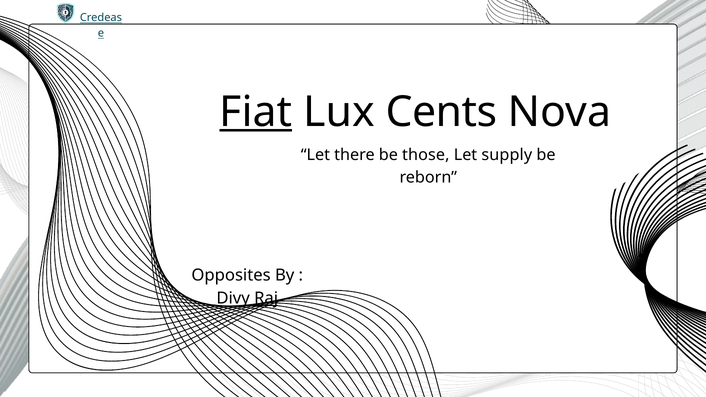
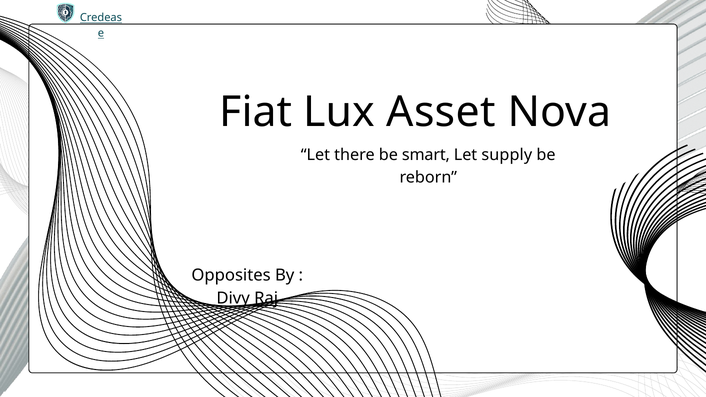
Fiat underline: present -> none
Cents: Cents -> Asset
those: those -> smart
